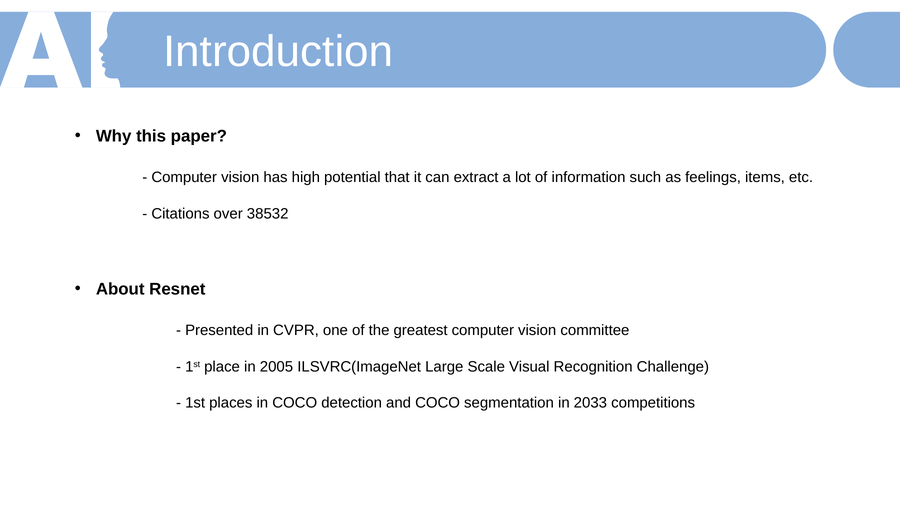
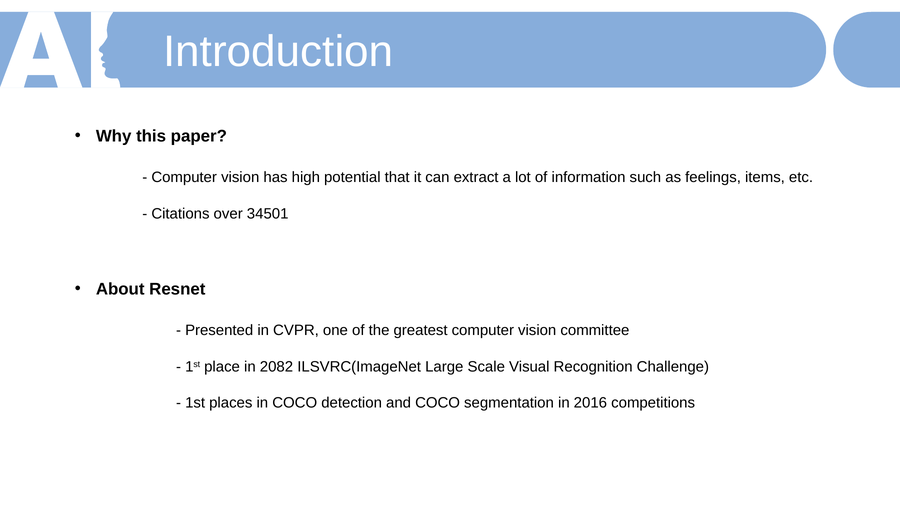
38532: 38532 -> 34501
2005: 2005 -> 2082
2033: 2033 -> 2016
